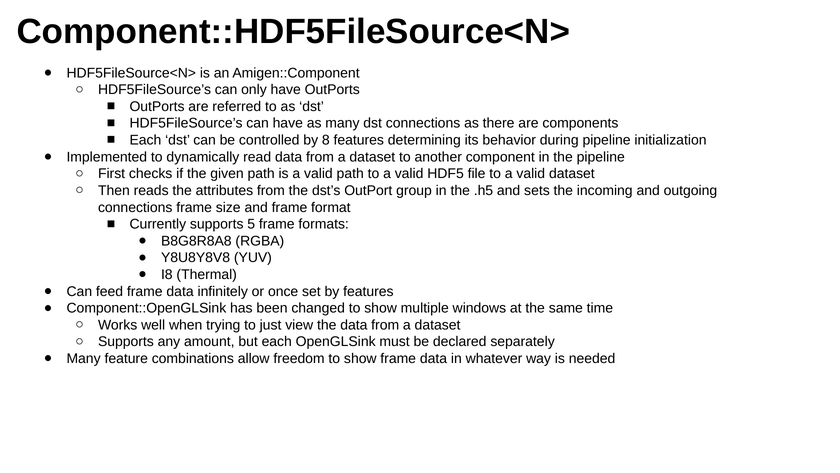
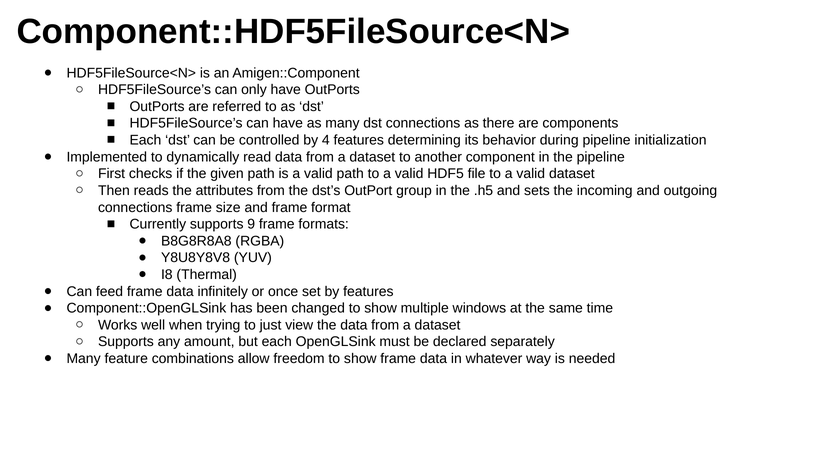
8: 8 -> 4
5: 5 -> 9
